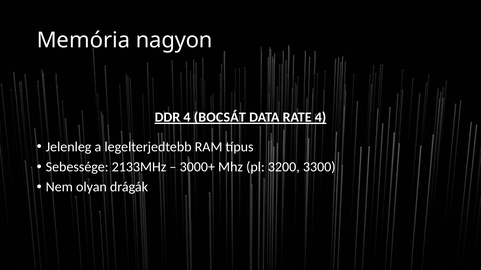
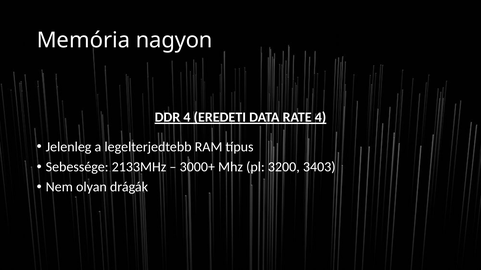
BOCSÁT: BOCSÁT -> EREDETI
3300: 3300 -> 3403
